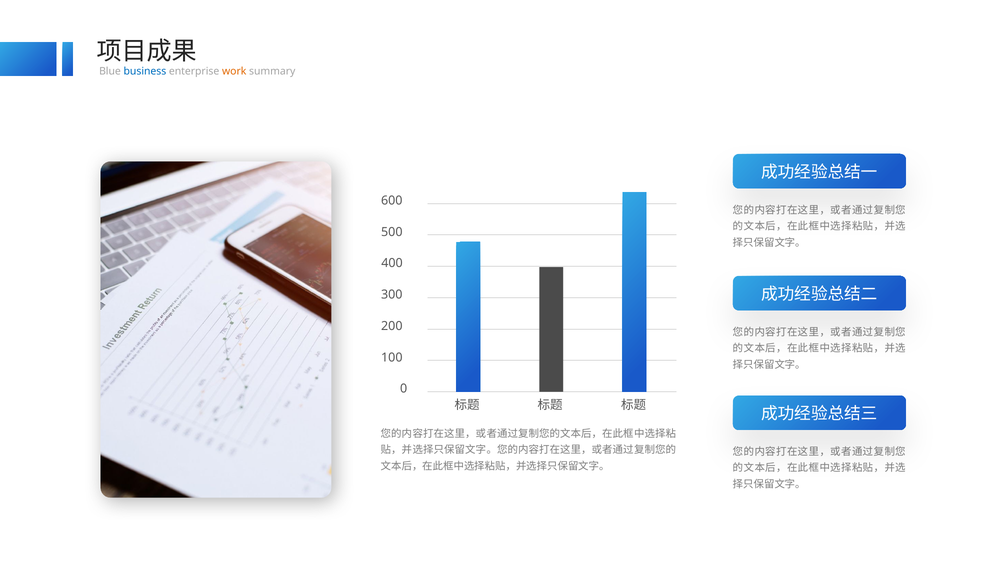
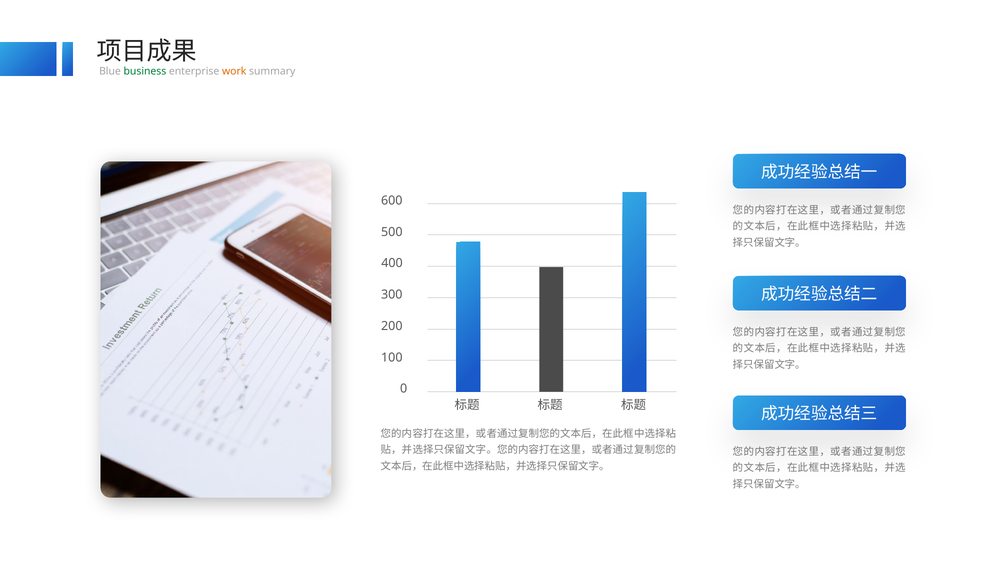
business colour: blue -> green
